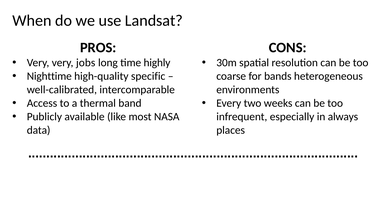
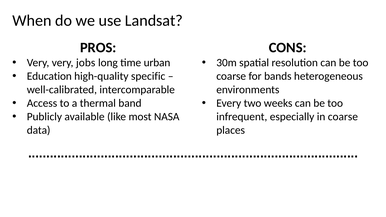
highly: highly -> urban
Nighttime: Nighttime -> Education
in always: always -> coarse
